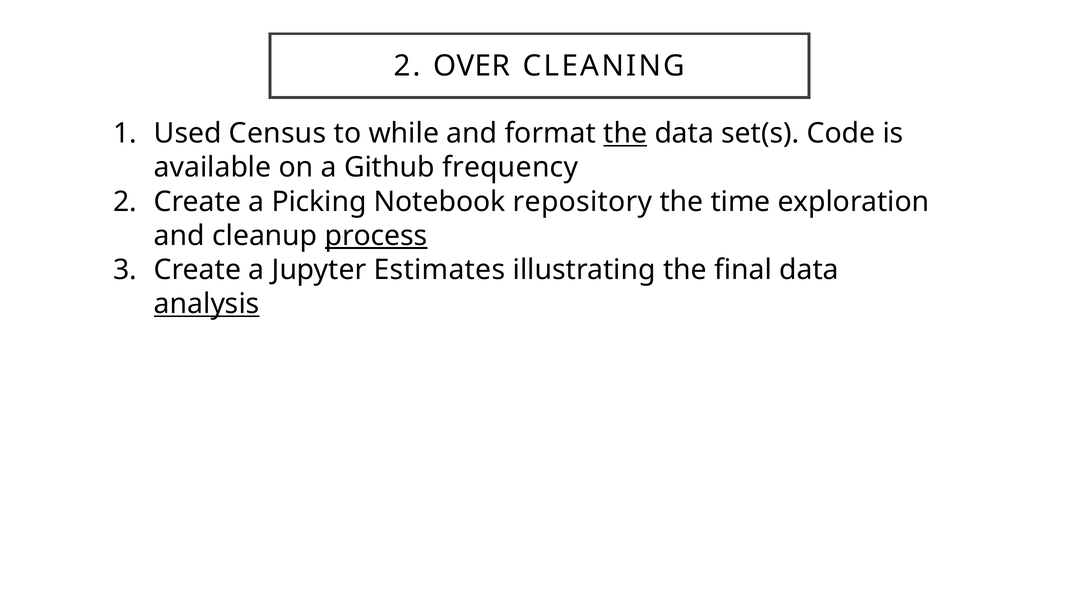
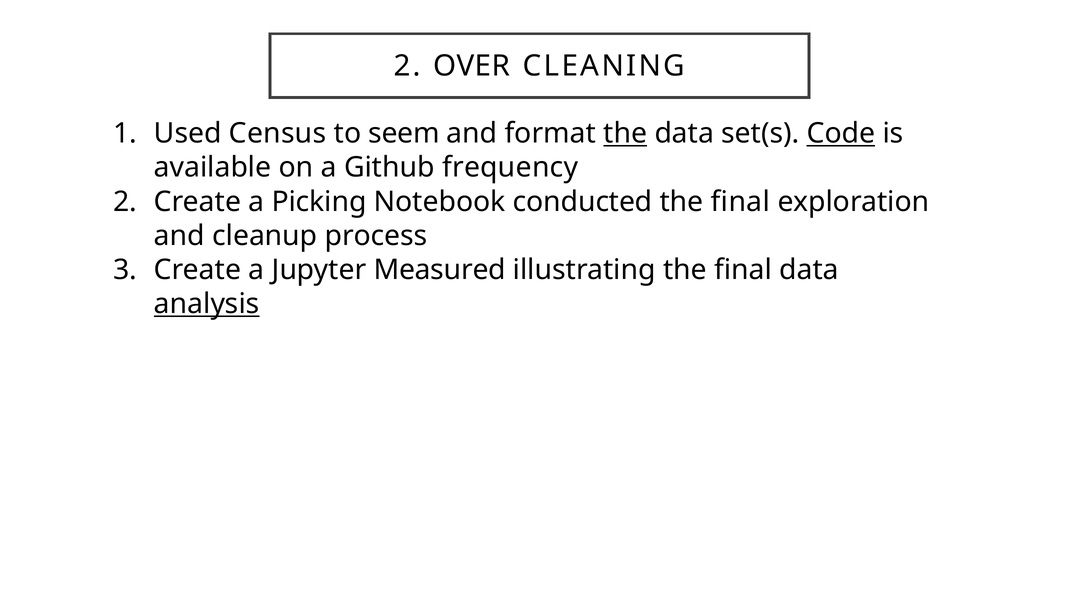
while: while -> seem
Code underline: none -> present
repository: repository -> conducted
time at (741, 202): time -> final
process underline: present -> none
Estimates: Estimates -> Measured
